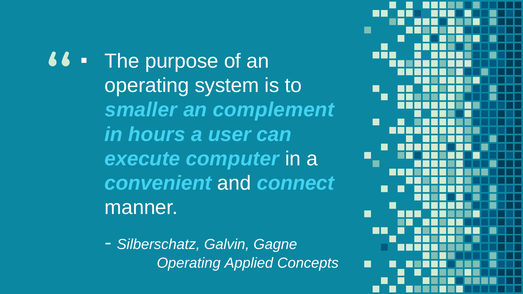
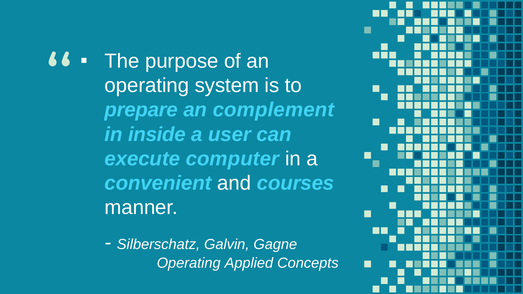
smaller: smaller -> prepare
hours: hours -> inside
connect: connect -> courses
